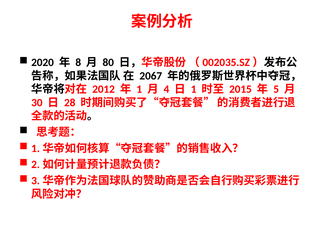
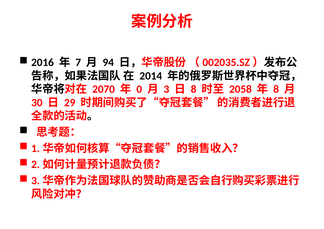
2020: 2020 -> 2016
8: 8 -> 7
80: 80 -> 94
2067: 2067 -> 2014
2012: 2012 -> 2070
1 at (139, 89): 1 -> 0
4: 4 -> 3
1 at (194, 89): 1 -> 8
2015: 2015 -> 2058
5 at (276, 89): 5 -> 8
28: 28 -> 29
